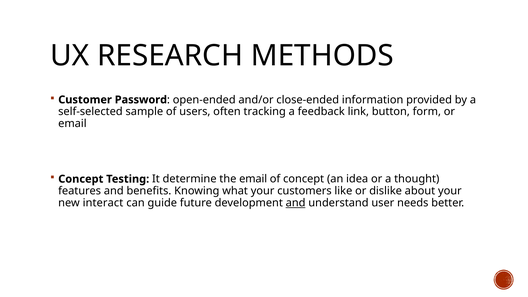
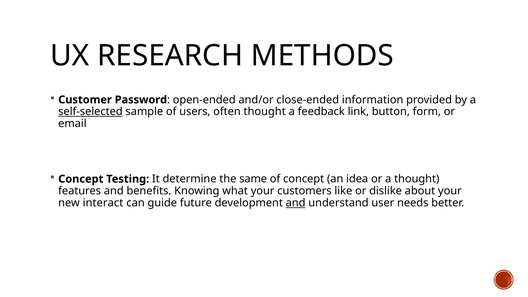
self-selected underline: none -> present
often tracking: tracking -> thought
the email: email -> same
